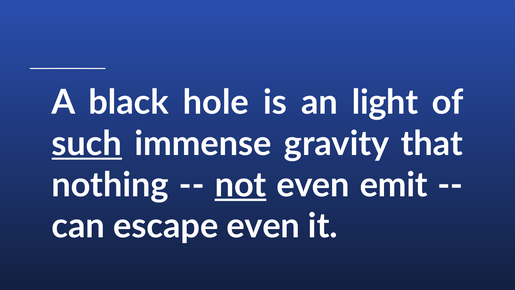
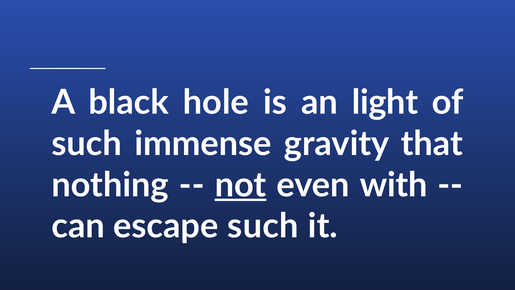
such at (87, 144) underline: present -> none
emit: emit -> with
escape even: even -> such
